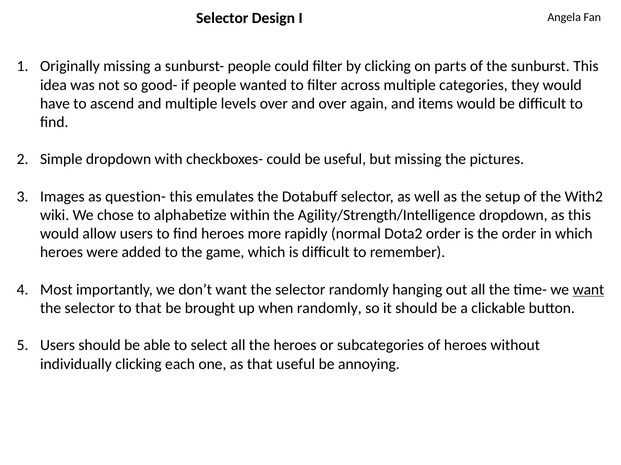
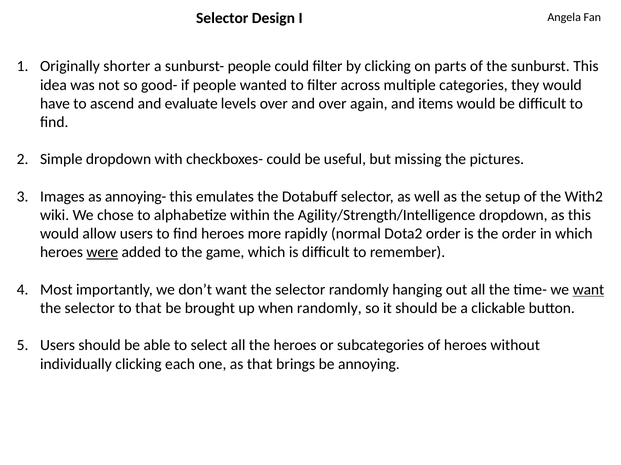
Originally missing: missing -> shorter
and multiple: multiple -> evaluate
question-: question- -> annoying-
were underline: none -> present
that useful: useful -> brings
